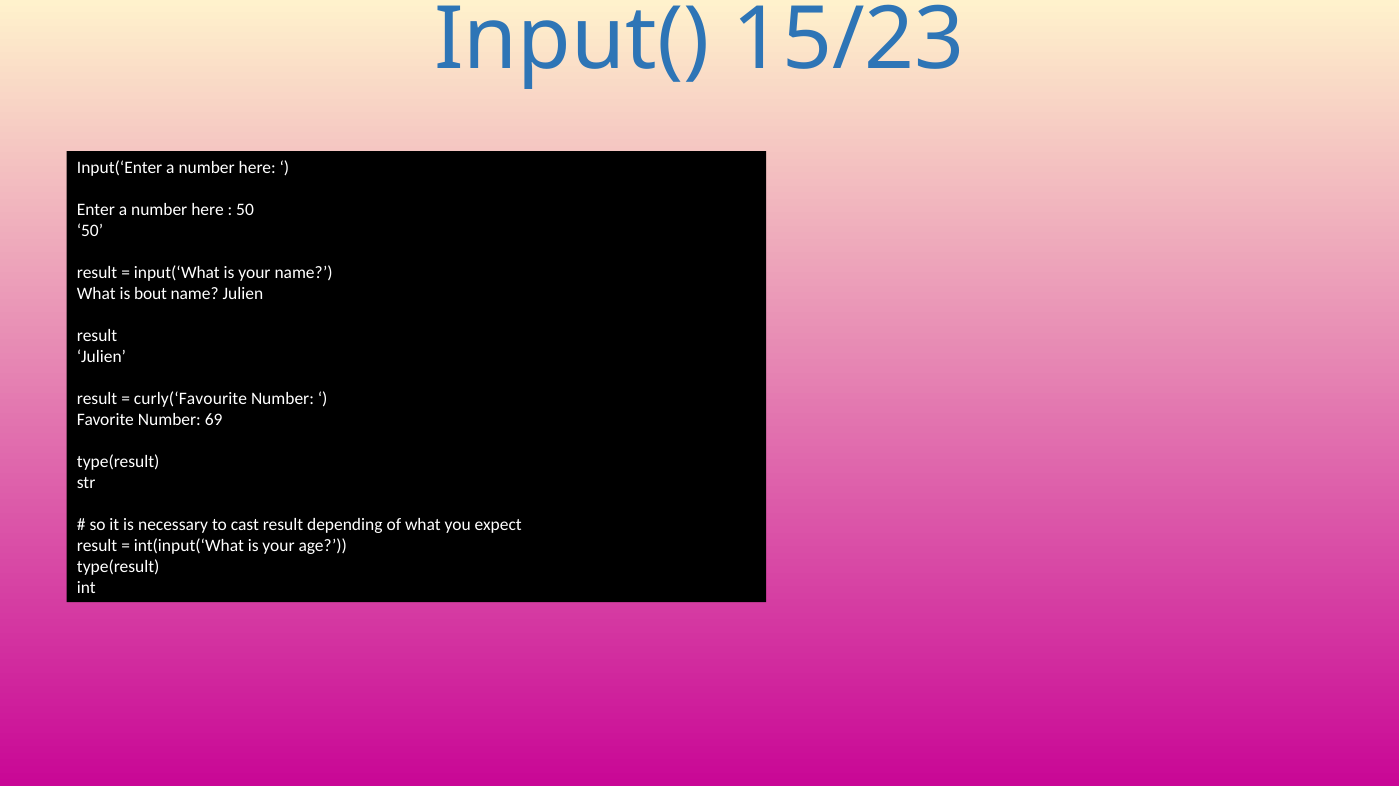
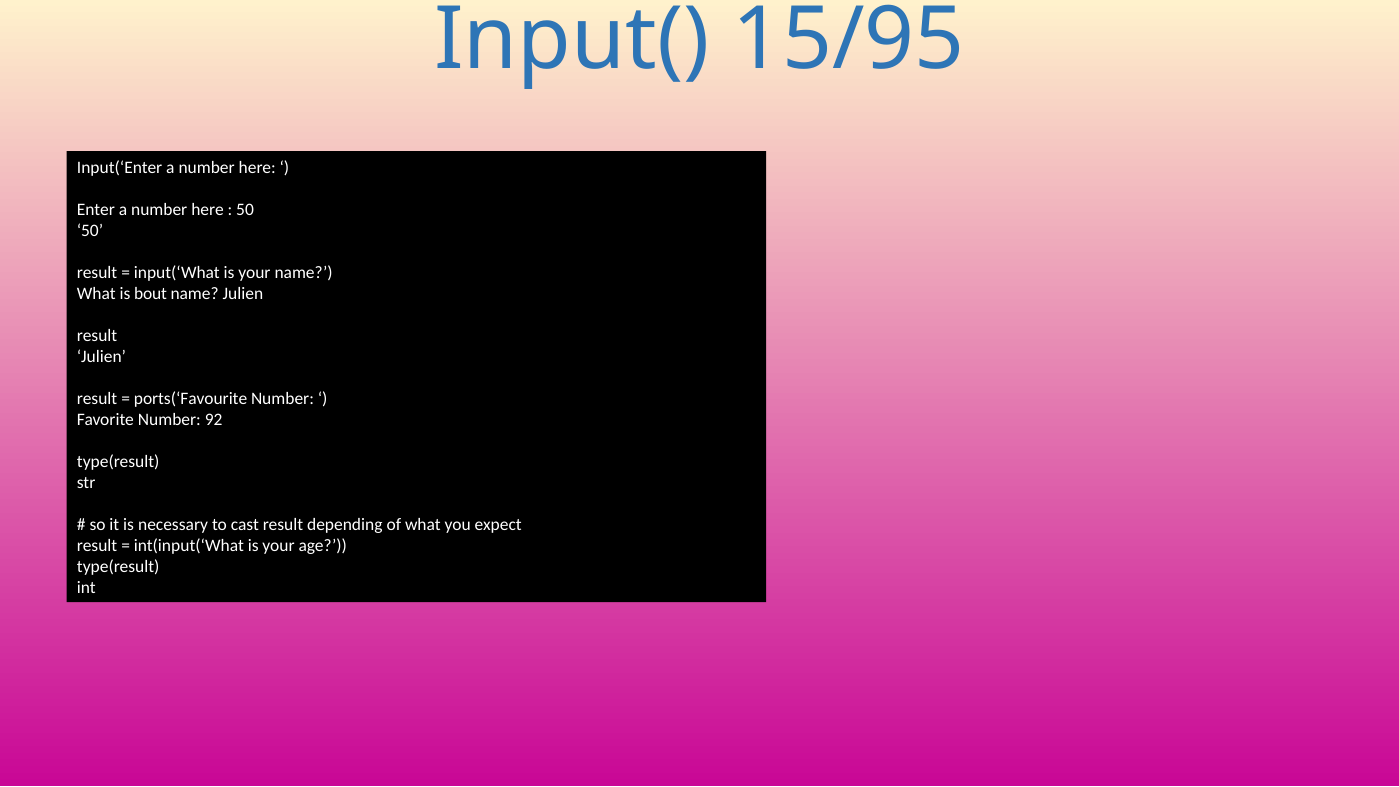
15/23: 15/23 -> 15/95
curly(‘Favourite: curly(‘Favourite -> ports(‘Favourite
69: 69 -> 92
